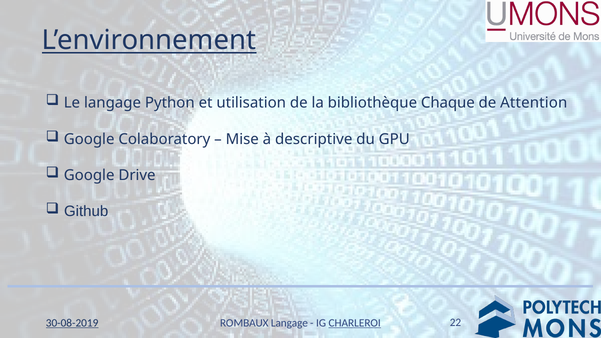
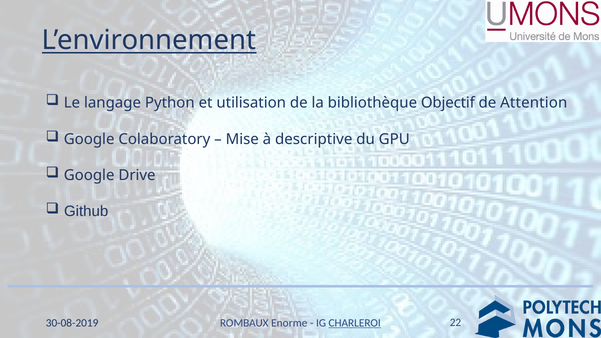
Chaque: Chaque -> Objectif
30-08-2019 underline: present -> none
ROMBAUX Langage: Langage -> Enorme
